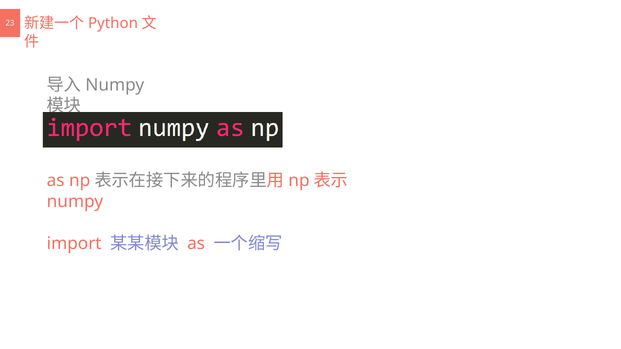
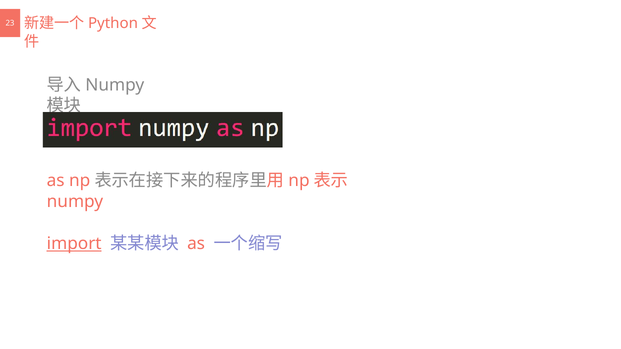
import underline: none -> present
